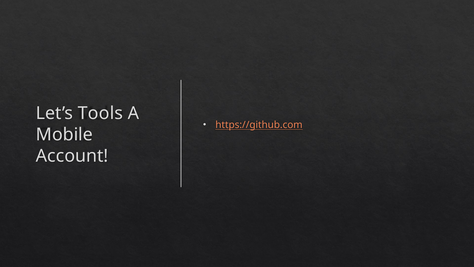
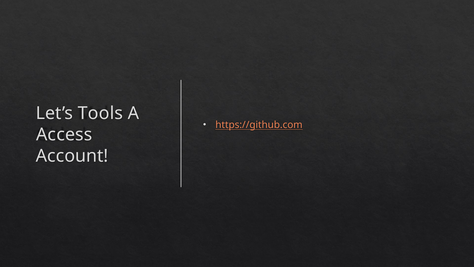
Mobile: Mobile -> Access
